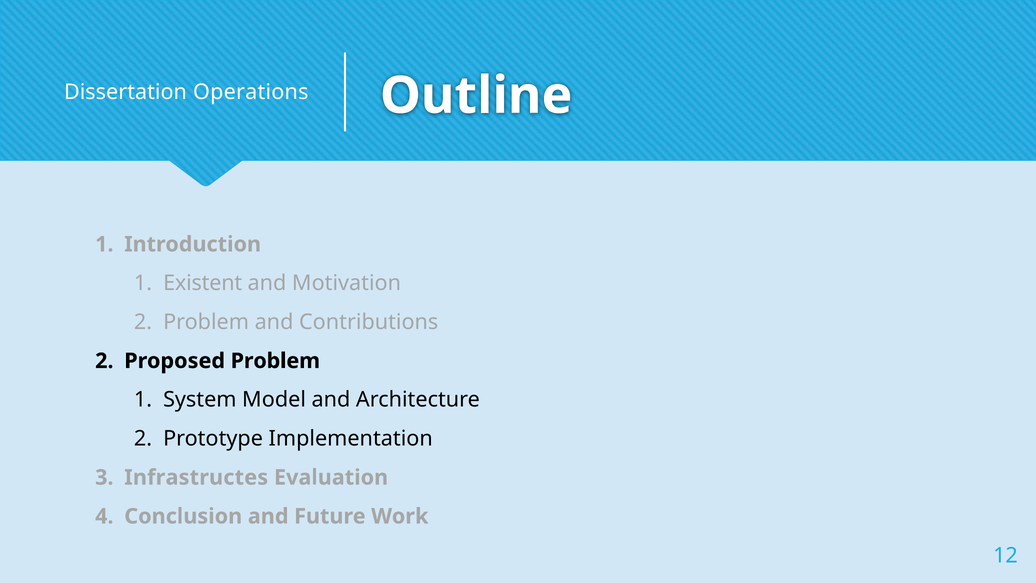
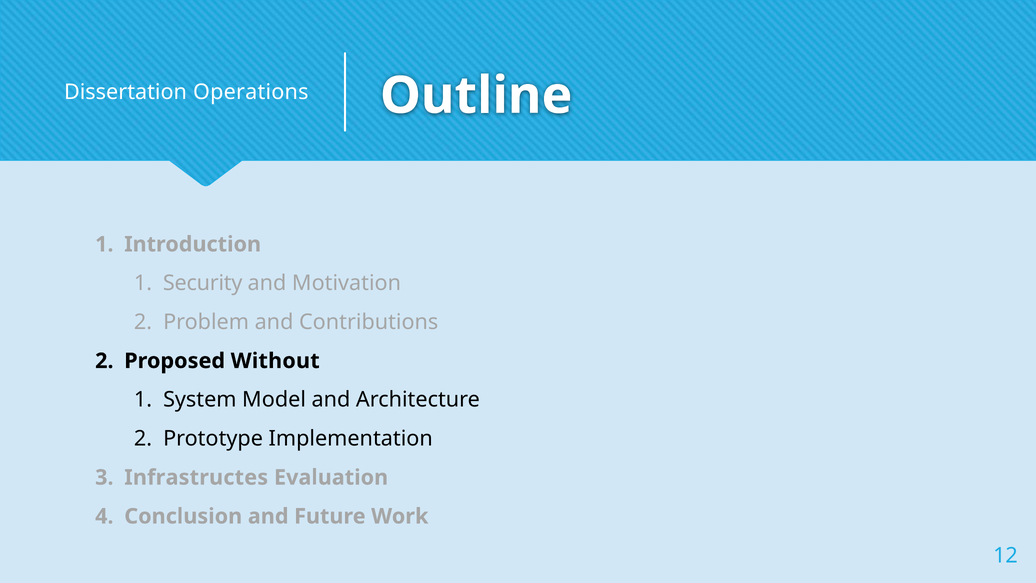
Existent: Existent -> Security
Proposed Problem: Problem -> Without
